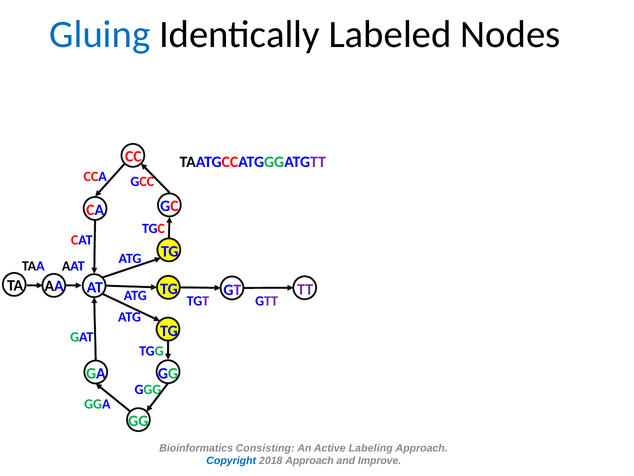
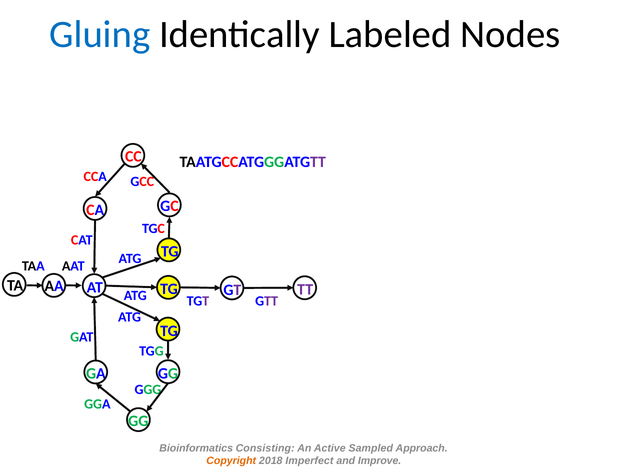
Labeling: Labeling -> Sampled
Copyright colour: blue -> orange
2018 Approach: Approach -> Imperfect
